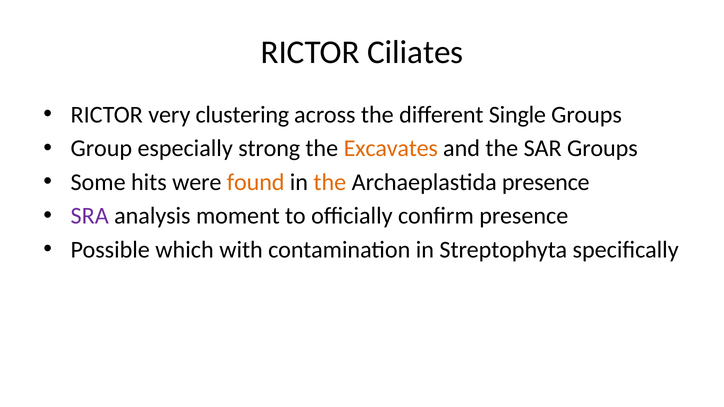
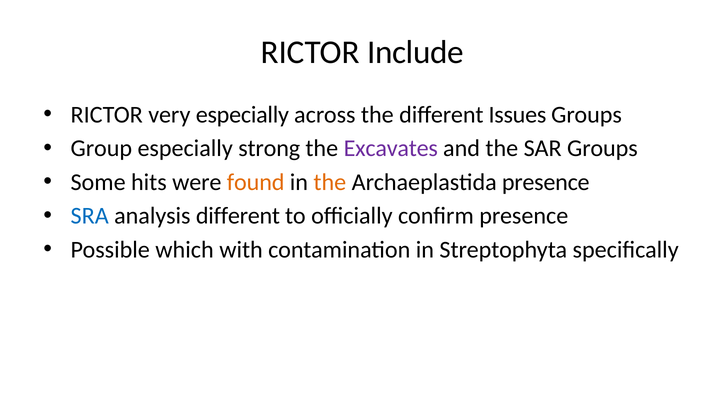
Ciliates: Ciliates -> Include
very clustering: clustering -> especially
Single: Single -> Issues
Excavates colour: orange -> purple
SRA colour: purple -> blue
analysis moment: moment -> different
